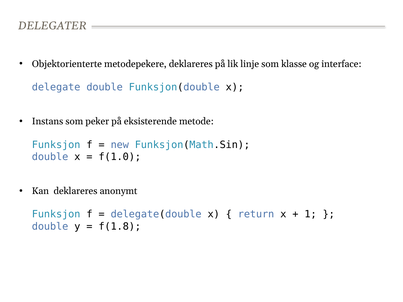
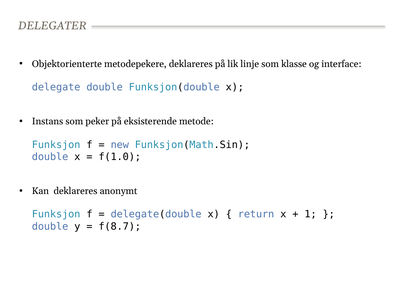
f(1.8: f(1.8 -> f(8.7
